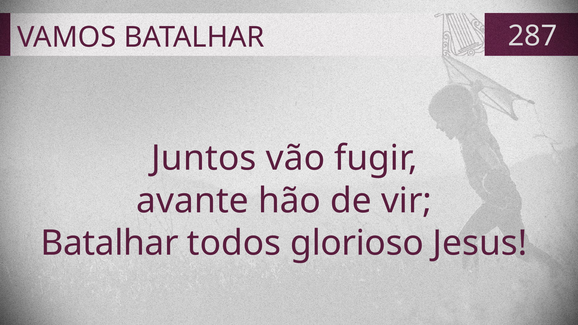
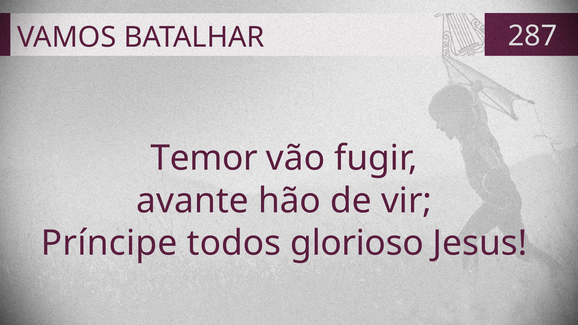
Juntos: Juntos -> Temor
Batalhar at (110, 243): Batalhar -> Príncipe
